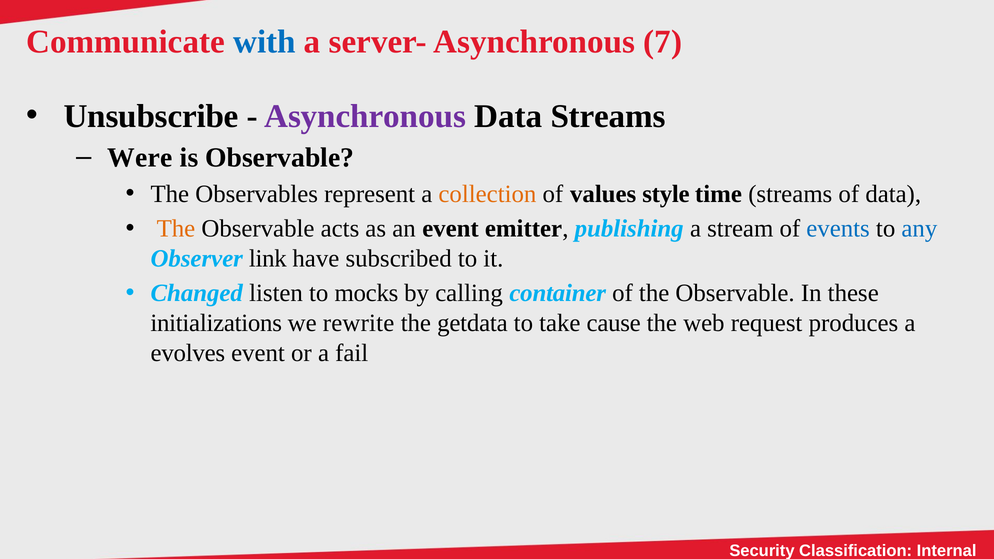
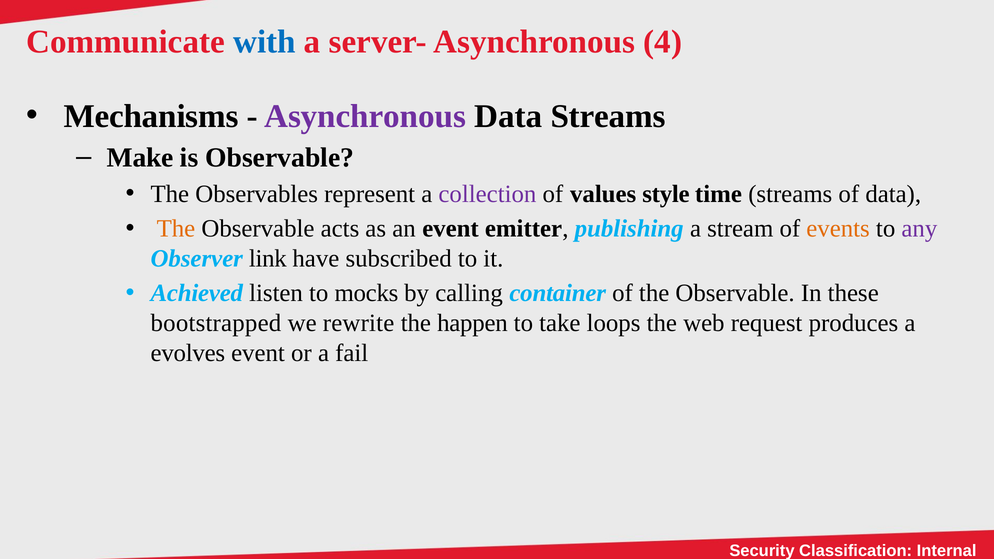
7: 7 -> 4
Unsubscribe: Unsubscribe -> Mechanisms
Were: Were -> Make
collection colour: orange -> purple
events colour: blue -> orange
any colour: blue -> purple
Changed: Changed -> Achieved
initializations: initializations -> bootstrapped
getdata: getdata -> happen
cause: cause -> loops
